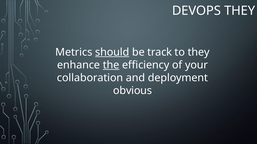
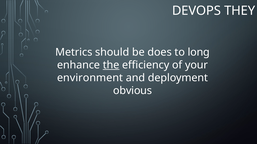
should underline: present -> none
track: track -> does
to they: they -> long
collaboration: collaboration -> environment
